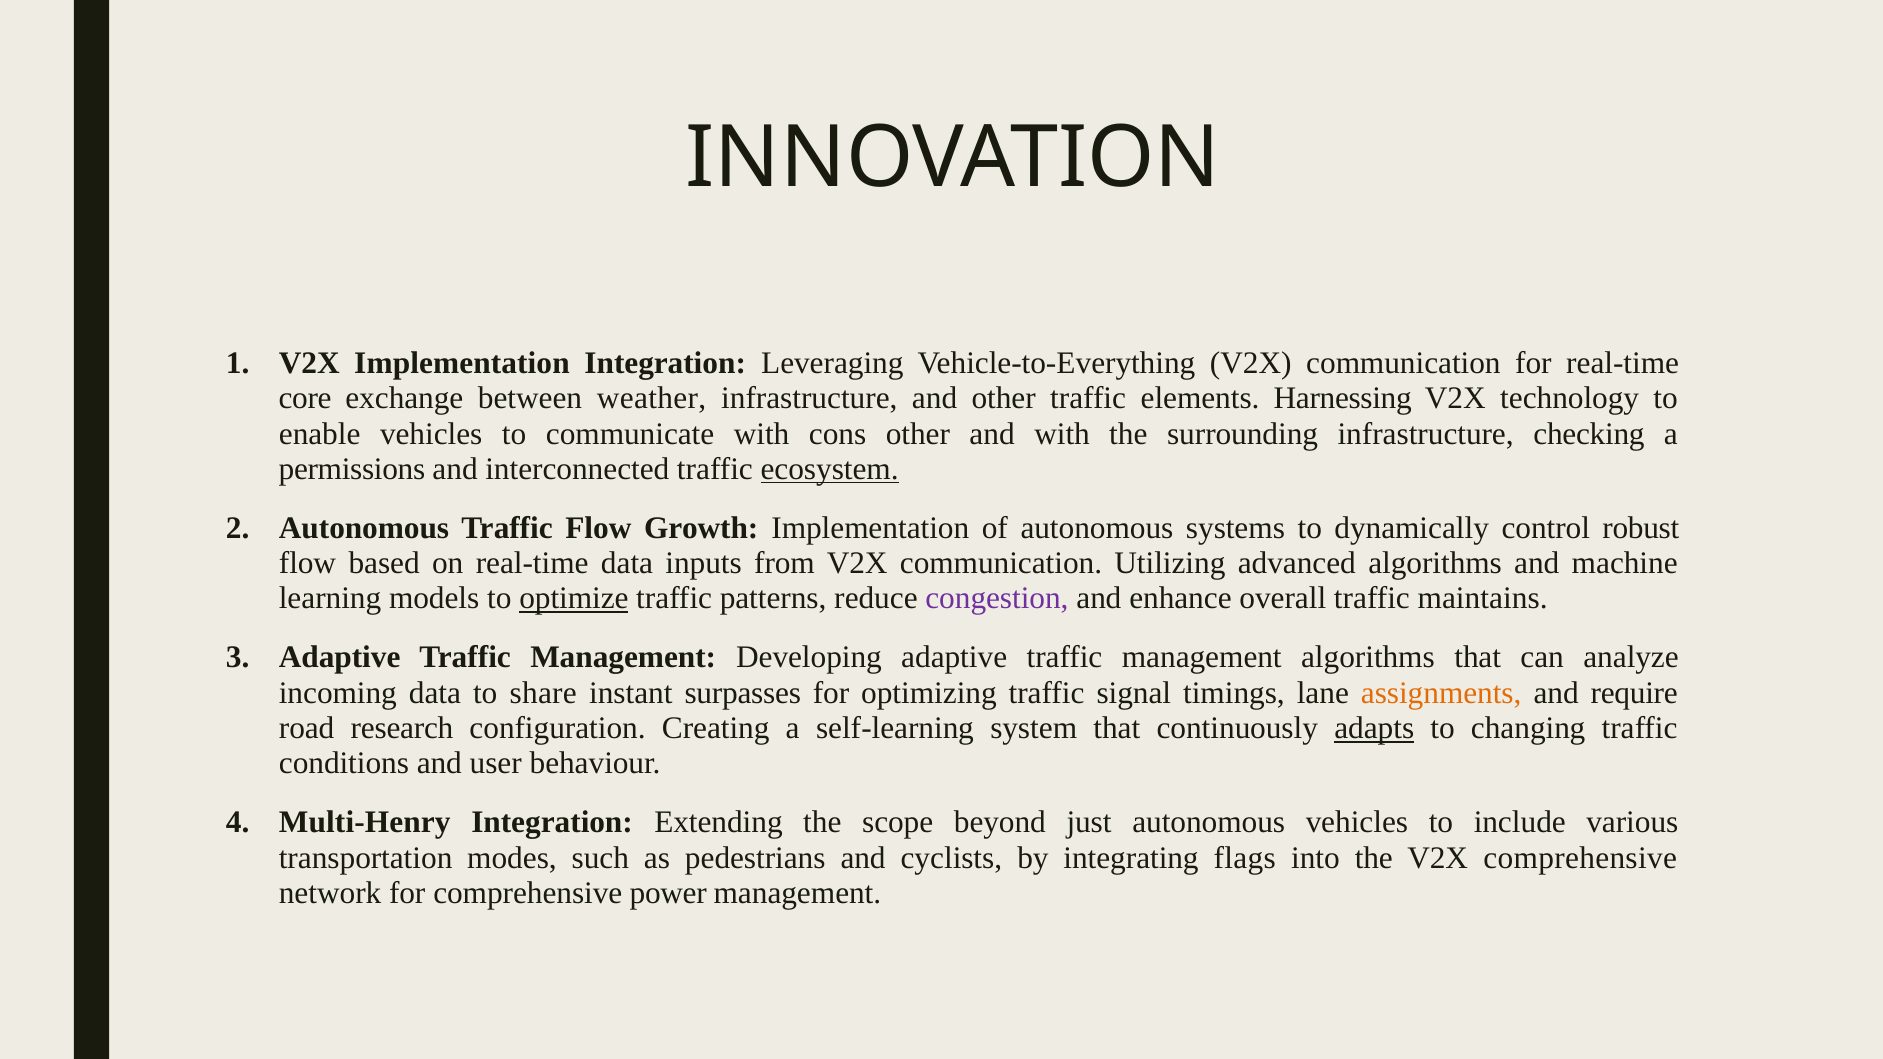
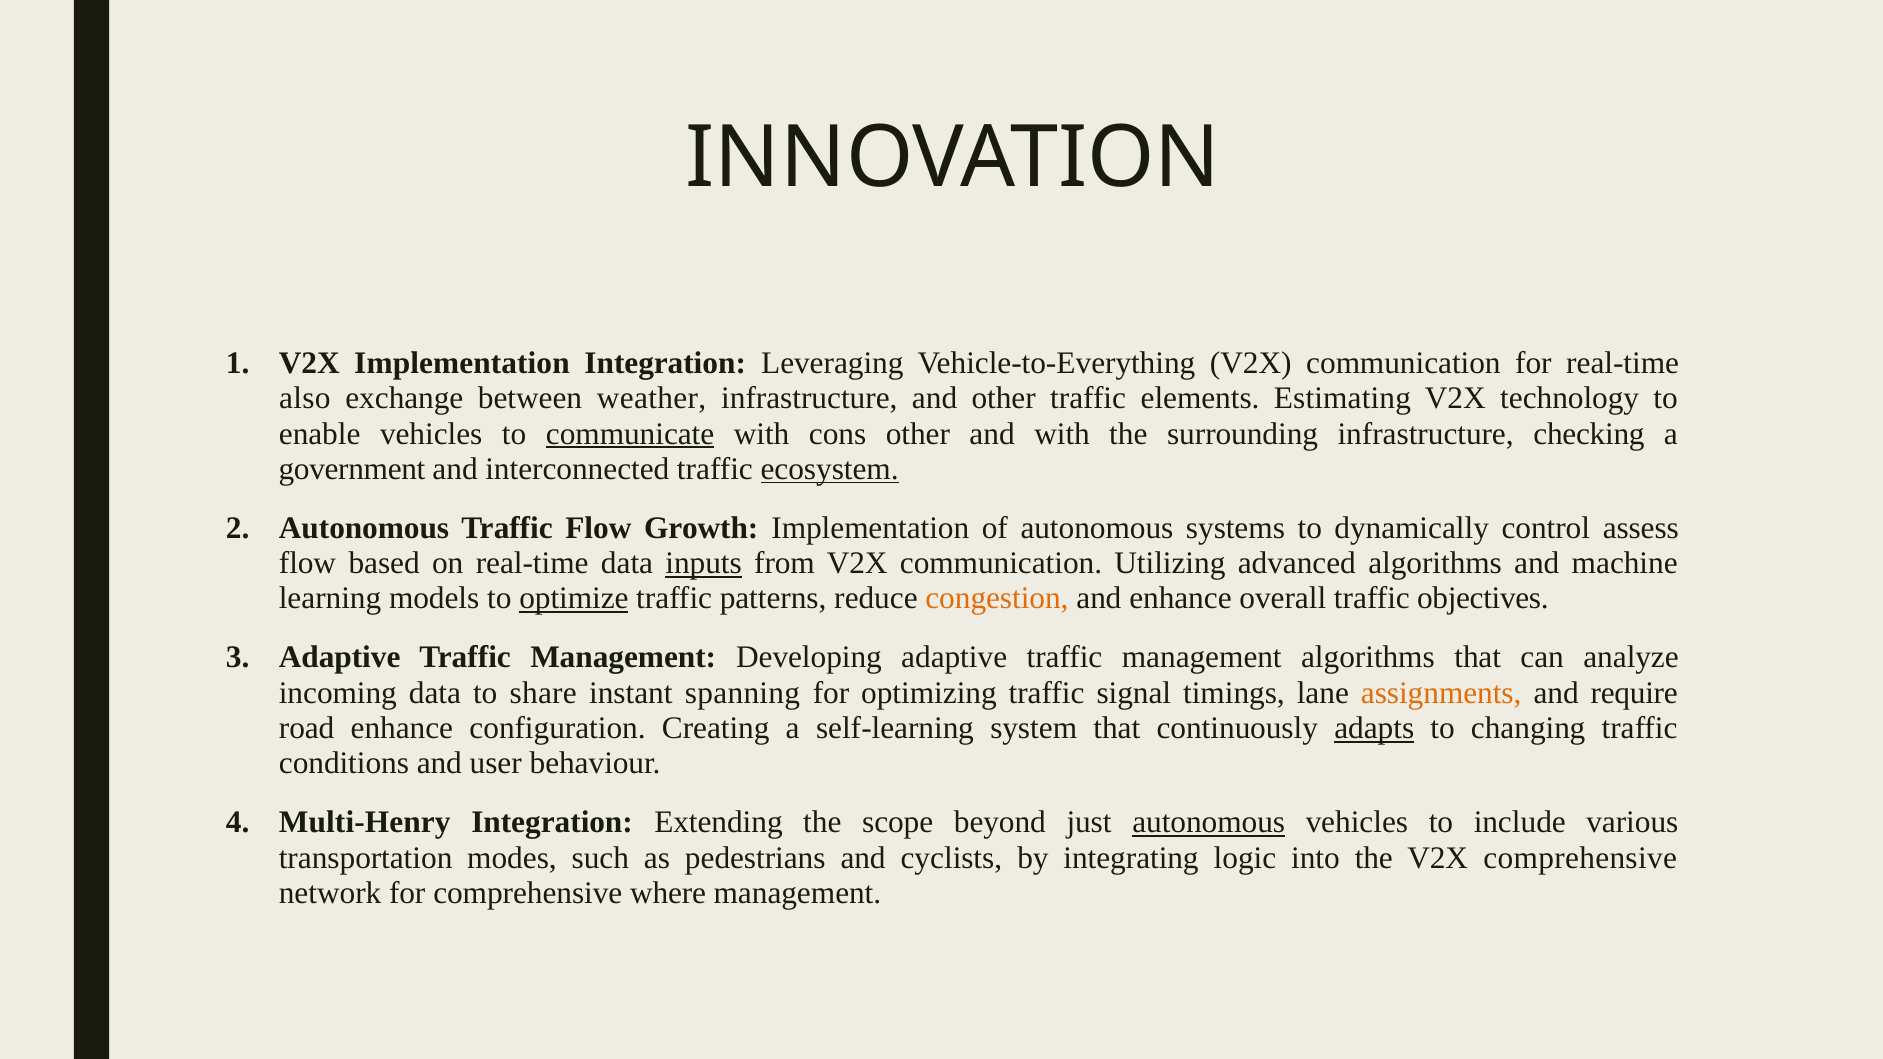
core: core -> also
Harnessing: Harnessing -> Estimating
communicate underline: none -> present
permissions: permissions -> government
robust: robust -> assess
inputs underline: none -> present
congestion colour: purple -> orange
maintains: maintains -> objectives
surpasses: surpasses -> spanning
road research: research -> enhance
autonomous at (1209, 823) underline: none -> present
flags: flags -> logic
power: power -> where
